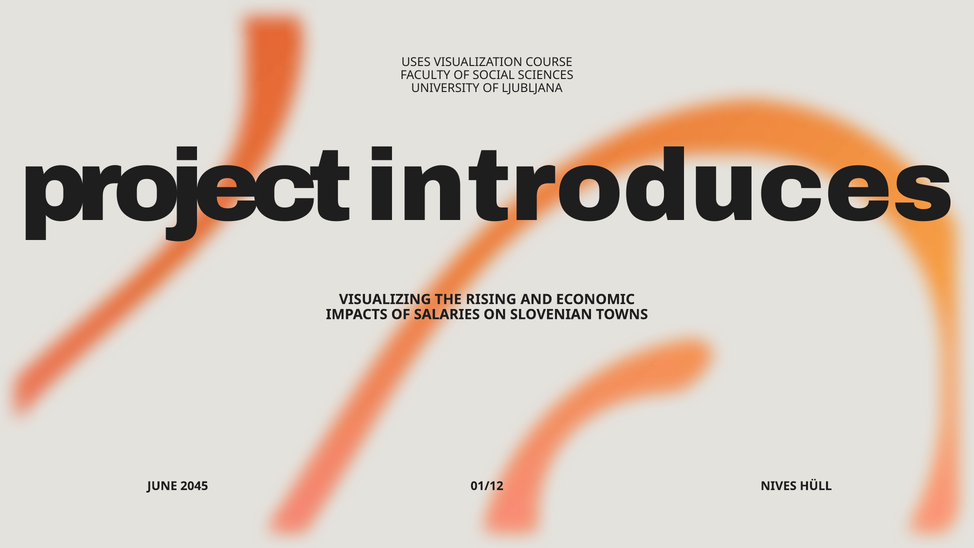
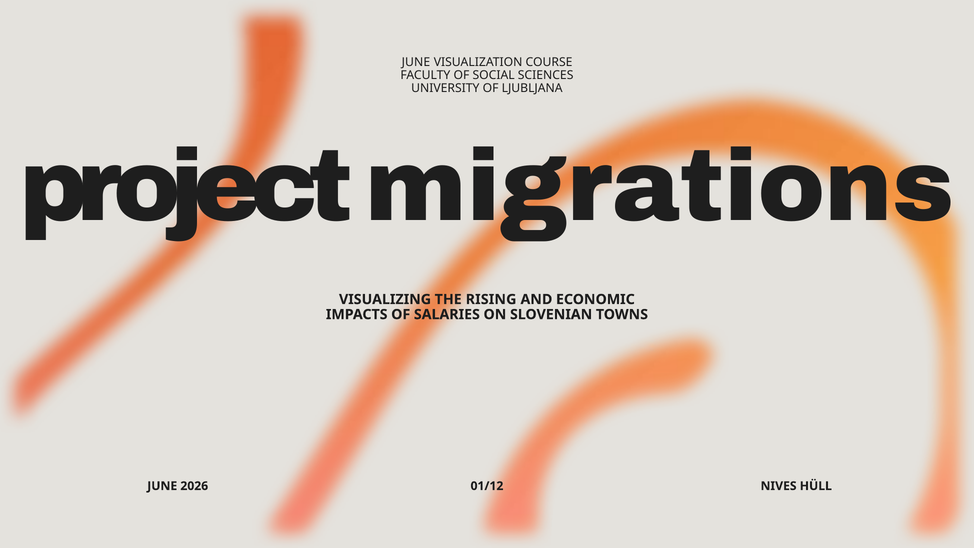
USES at (416, 62): USES -> JUNE
introduces: introduces -> migrations
2045: 2045 -> 2026
